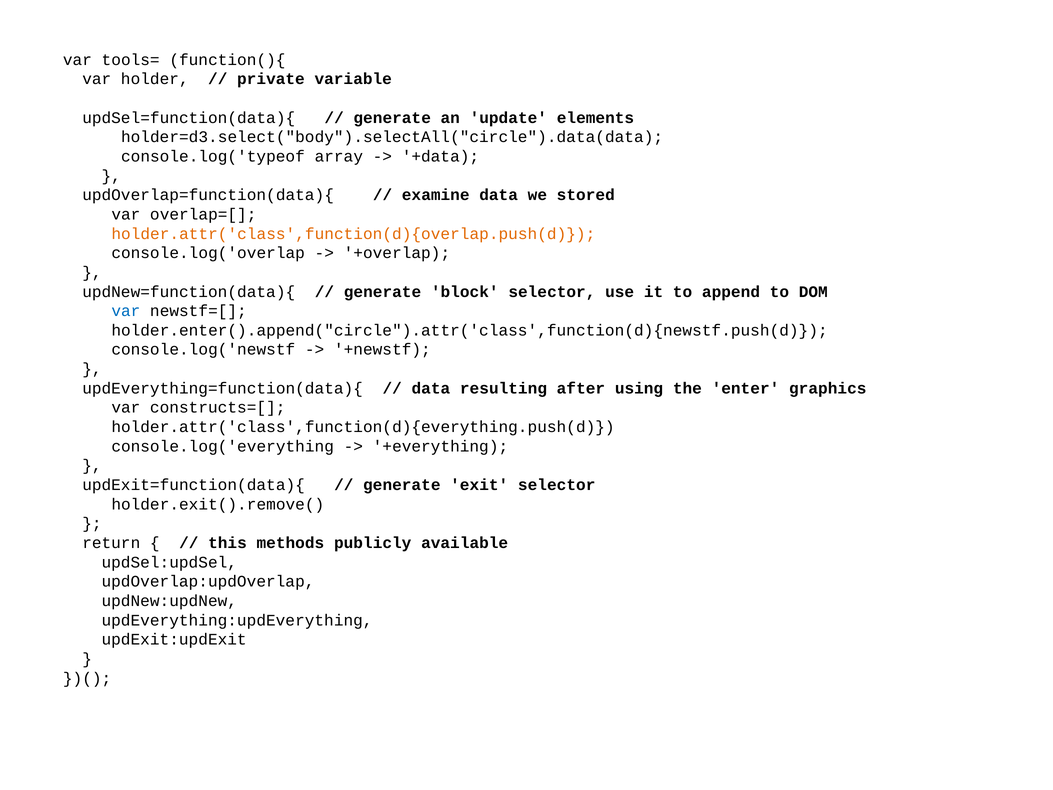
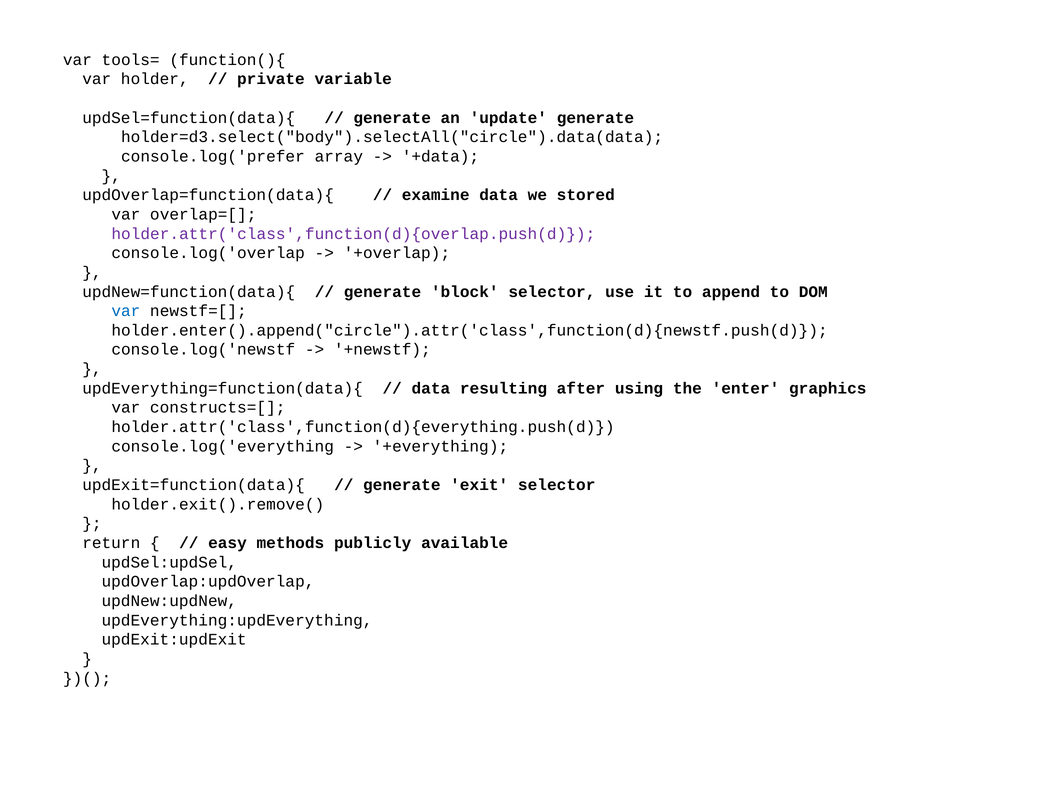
update elements: elements -> generate
console.log('typeof: console.log('typeof -> console.log('prefer
holder.attr('class',function(d){overlap.push(d colour: orange -> purple
this: this -> easy
